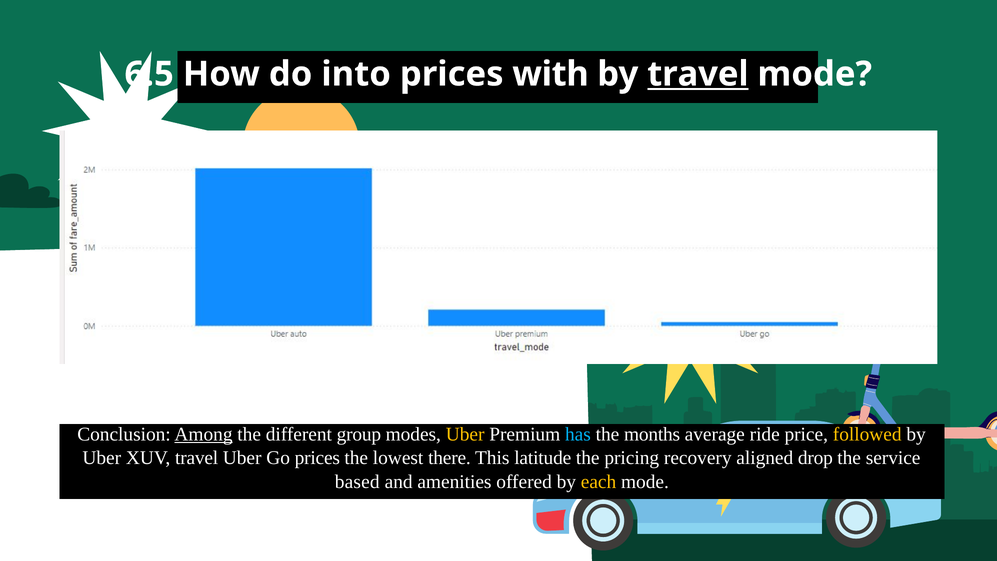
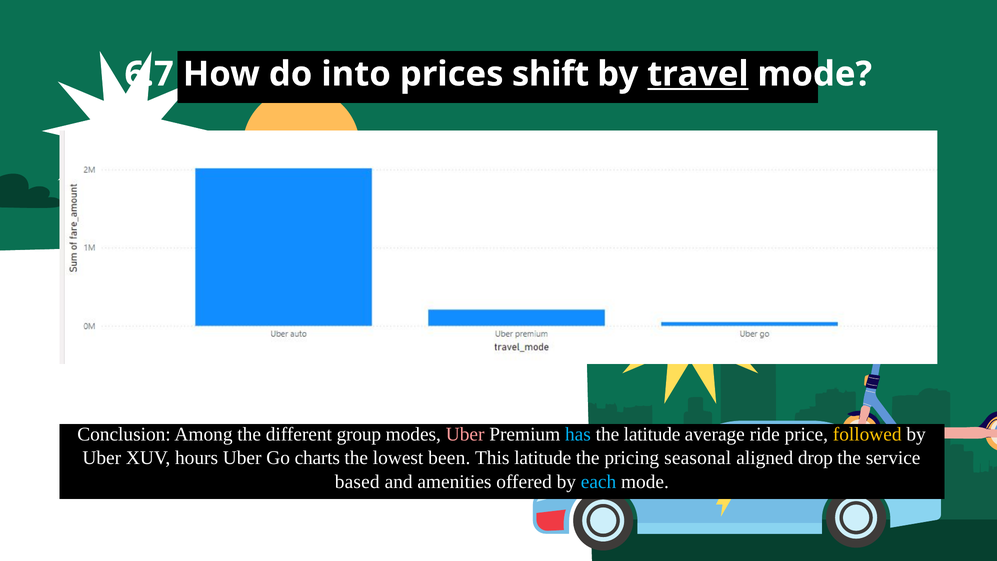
6.5: 6.5 -> 6.7
with: with -> shift
Among underline: present -> none
Uber at (465, 434) colour: yellow -> pink
the months: months -> latitude
XUV travel: travel -> hours
Go prices: prices -> charts
there: there -> been
recovery: recovery -> seasonal
each colour: yellow -> light blue
